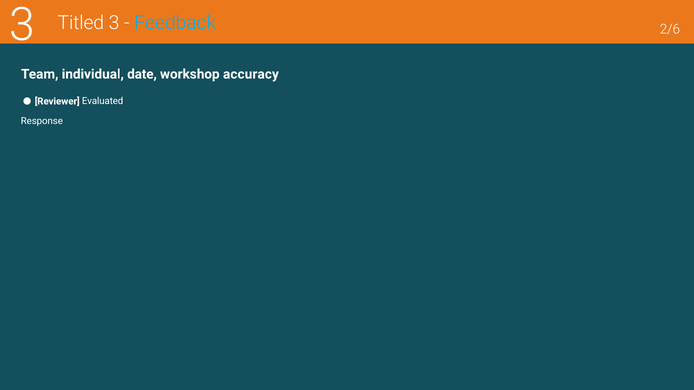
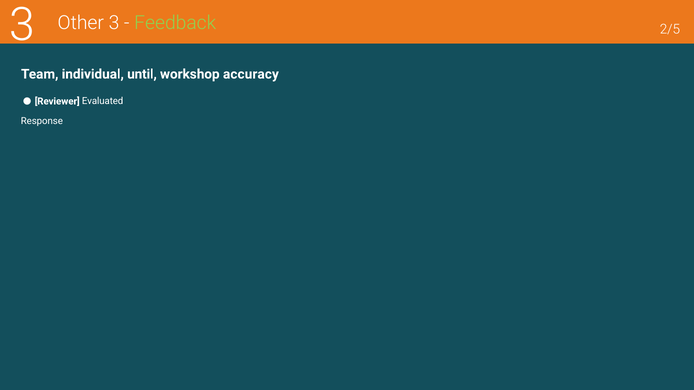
Titled: Titled -> Other
Feedback colour: light blue -> light green
2/6: 2/6 -> 2/5
date: date -> until
